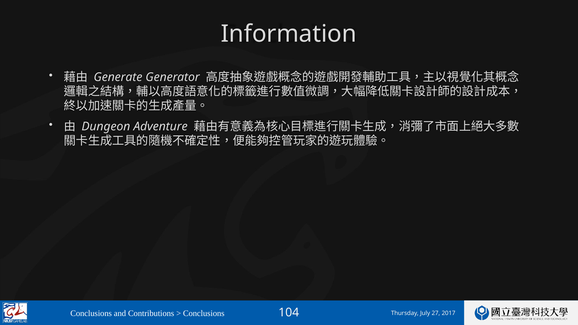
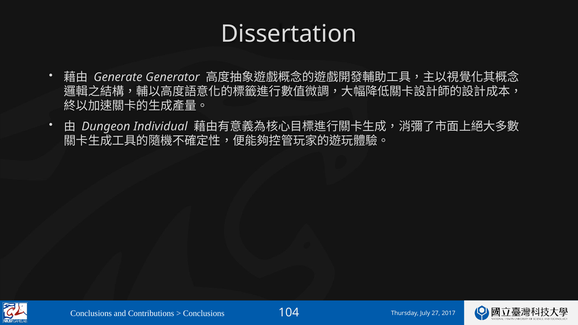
Information: Information -> Dissertation
Adventure: Adventure -> Individual
